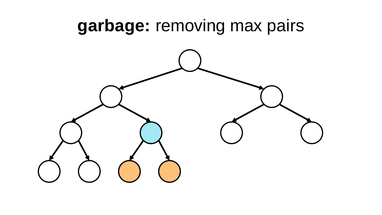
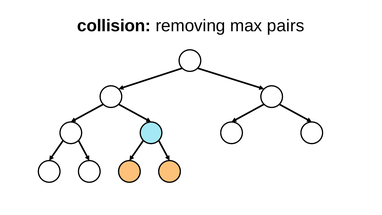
garbage: garbage -> collision
